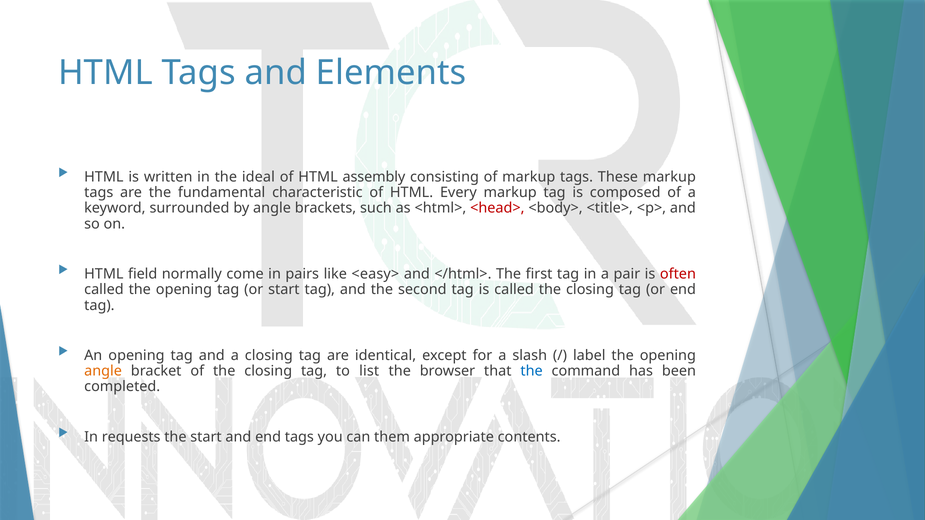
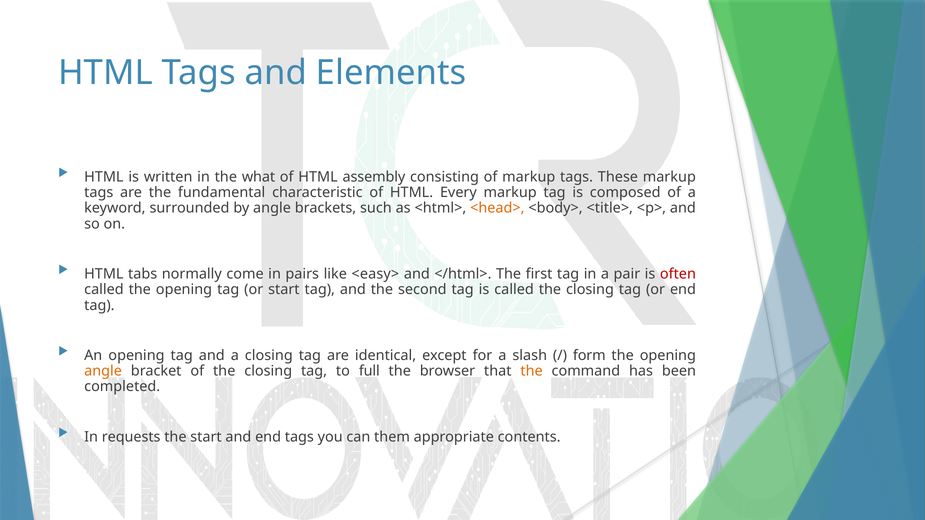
ideal: ideal -> what
<head> colour: red -> orange
field: field -> tabs
label: label -> form
list: list -> full
the at (532, 371) colour: blue -> orange
